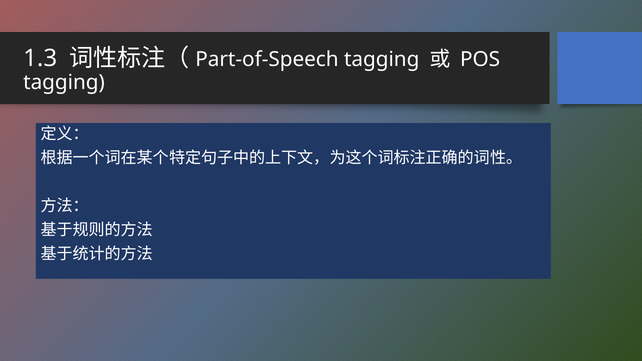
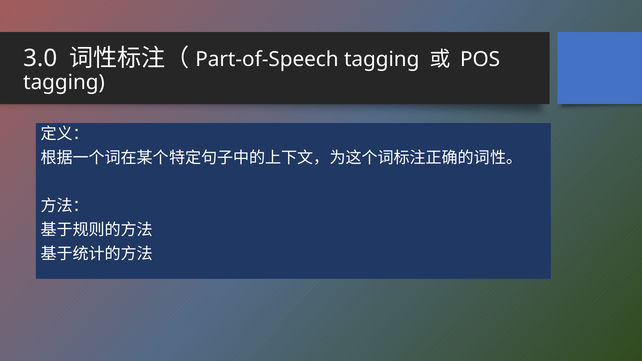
1.3: 1.3 -> 3.0
